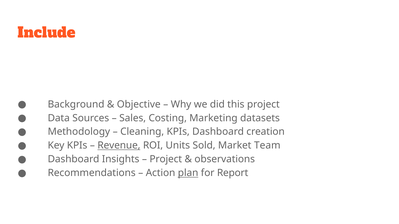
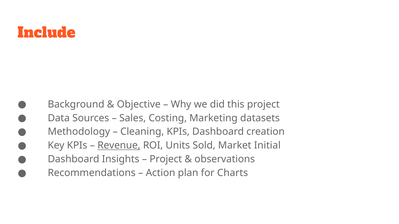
Team: Team -> Initial
plan underline: present -> none
Report: Report -> Charts
